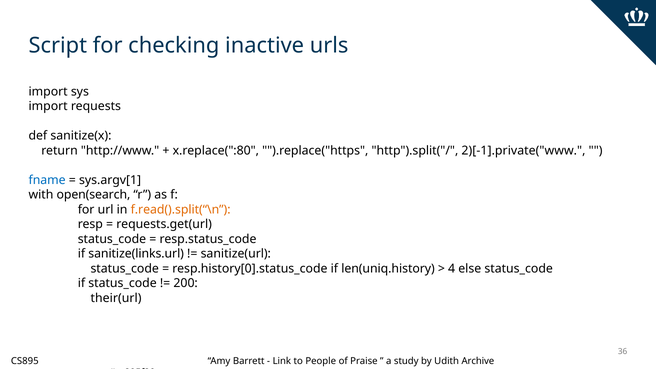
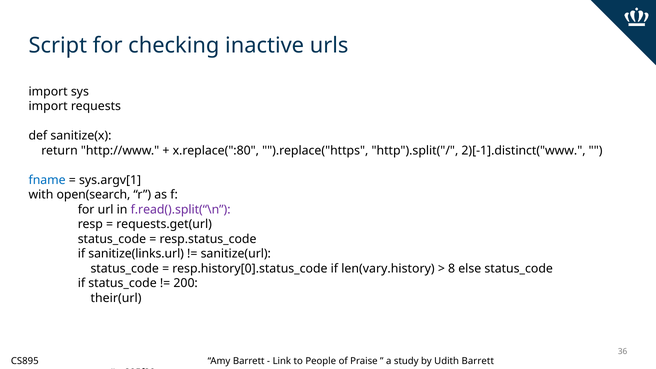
2)[-1].private("www: 2)[-1].private("www -> 2)[-1].distinct("www
f.read().split(“\n colour: orange -> purple
len(uniq.history: len(uniq.history -> len(vary.history
4: 4 -> 8
Udith Archive: Archive -> Barrett
